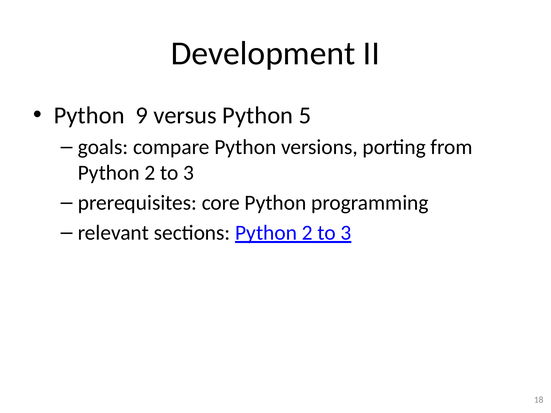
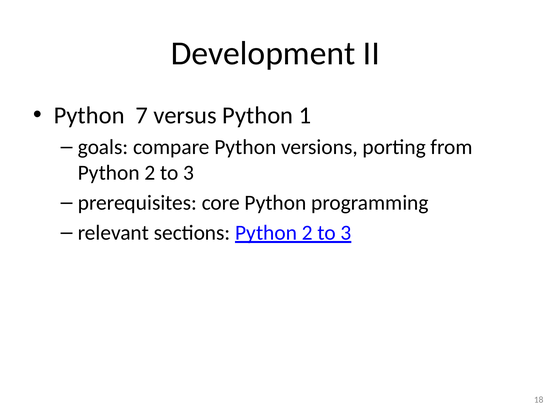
9: 9 -> 7
5: 5 -> 1
